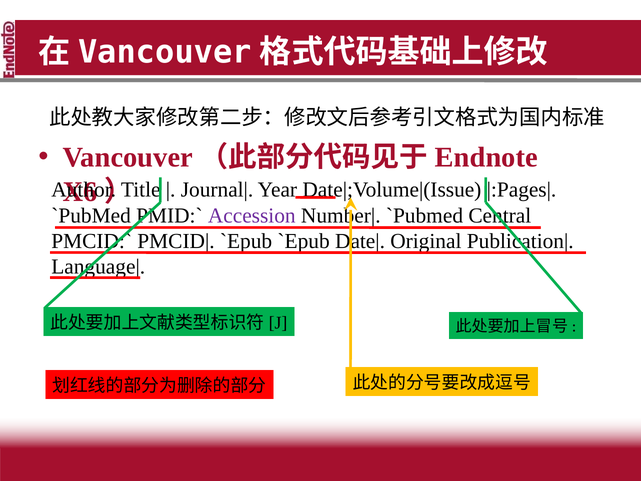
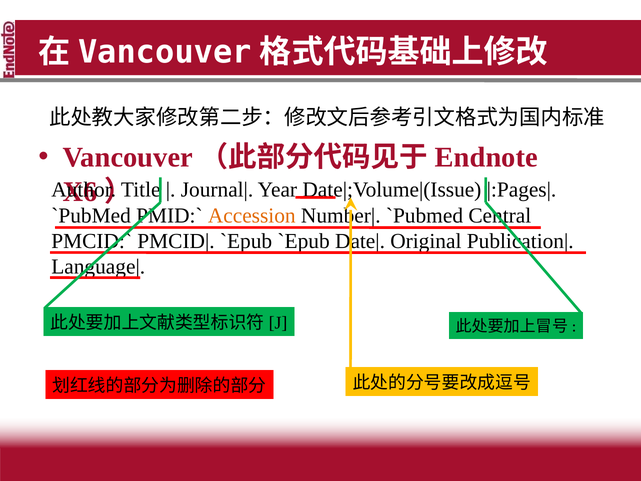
Accession colour: purple -> orange
